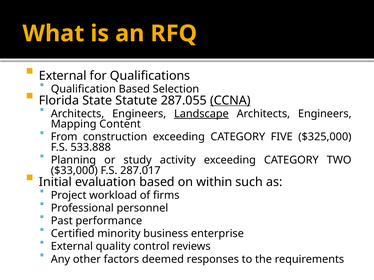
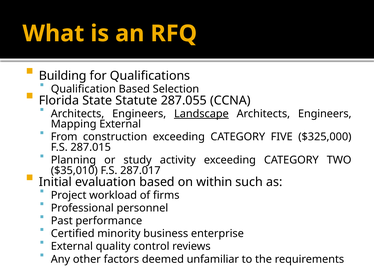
External at (63, 76): External -> Building
CCNA underline: present -> none
Mapping Content: Content -> External
533.888: 533.888 -> 287.015
$33,000: $33,000 -> $35,010
responses: responses -> unfamiliar
